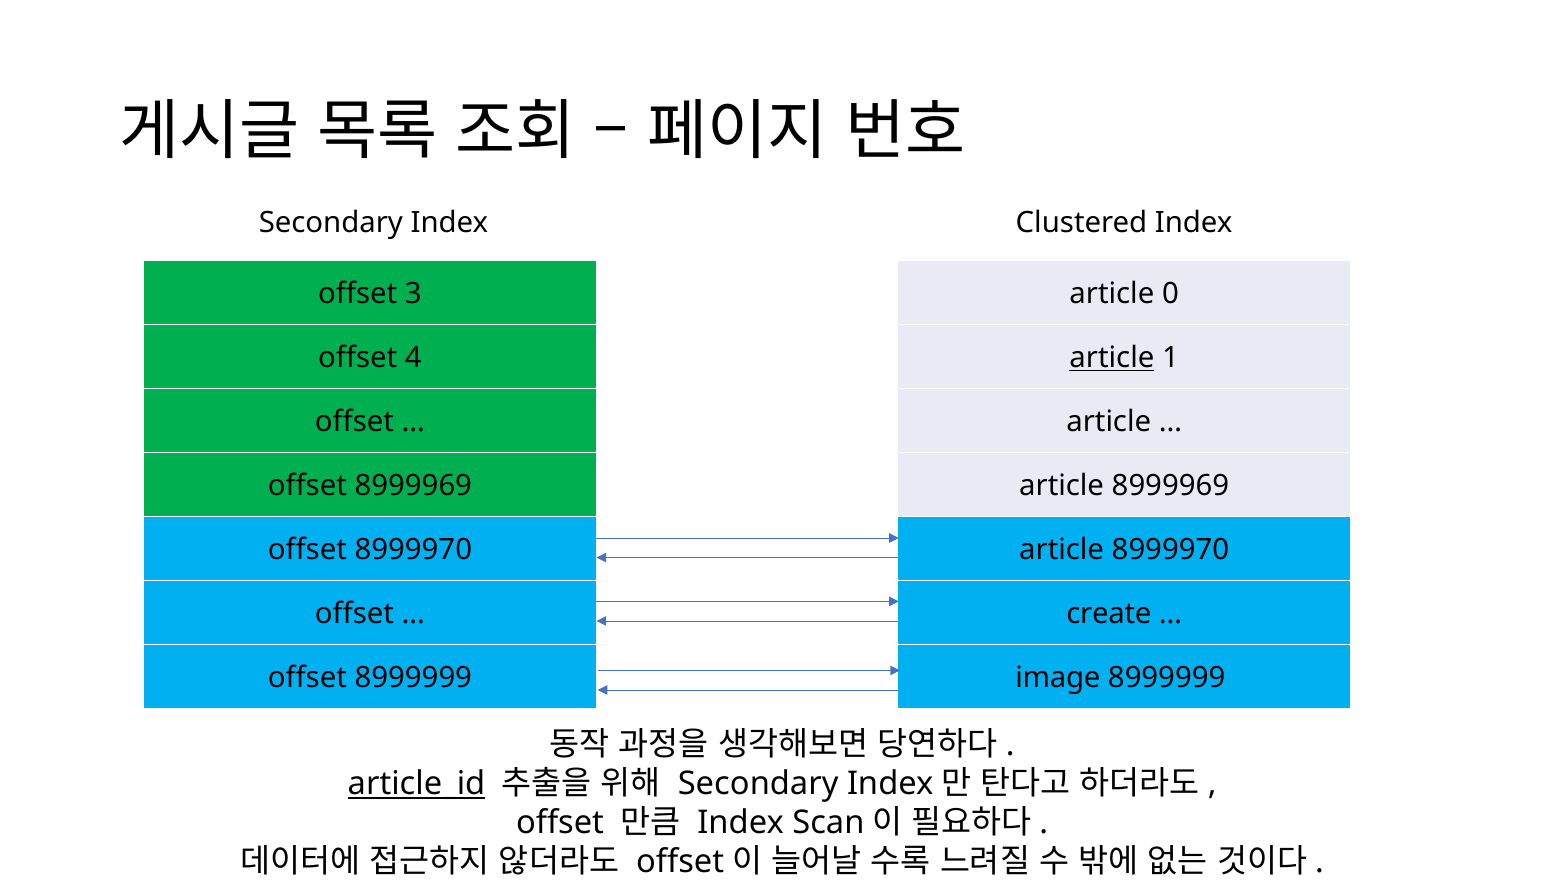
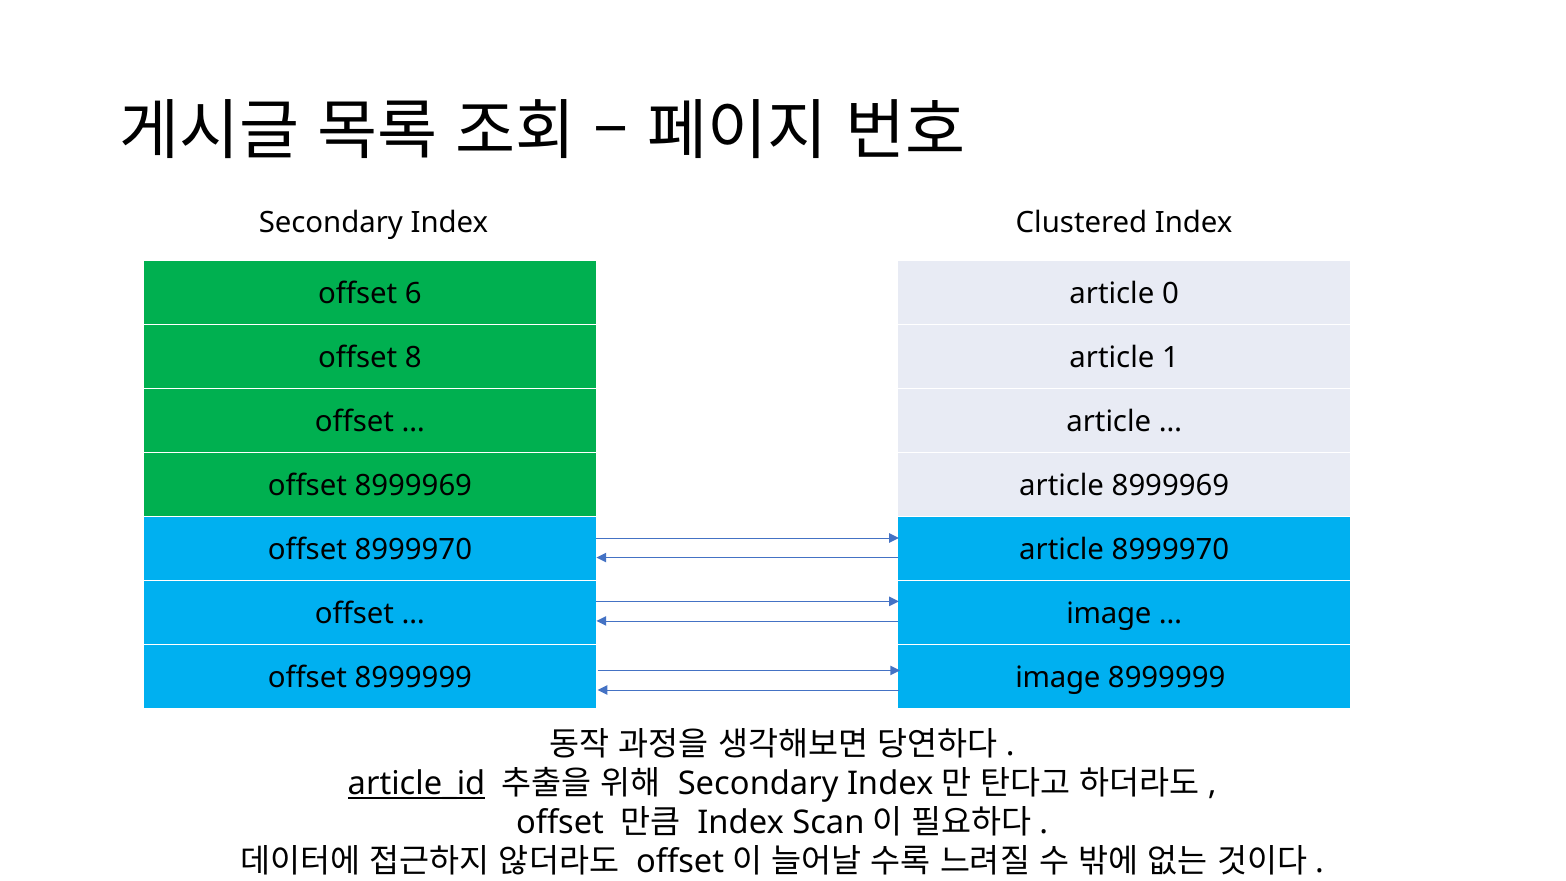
3: 3 -> 6
4: 4 -> 8
article at (1112, 358) underline: present -> none
create at (1109, 614): create -> image
